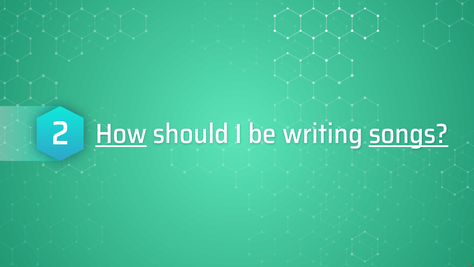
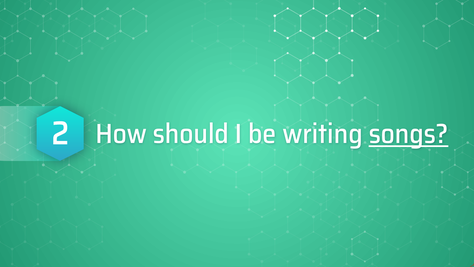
How underline: present -> none
